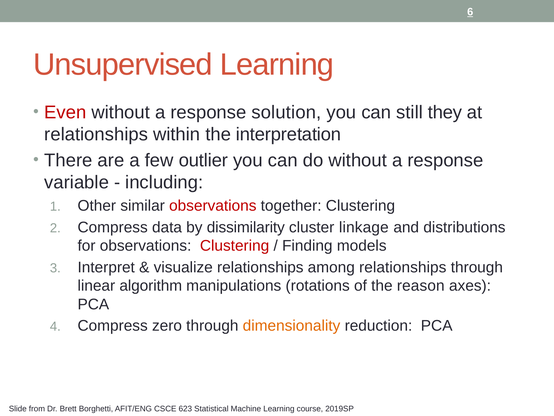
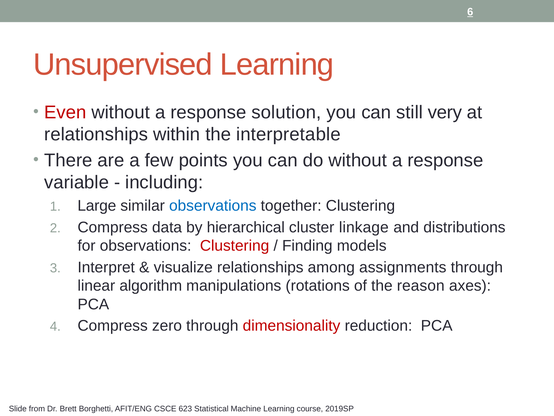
they: they -> very
interpretation: interpretation -> interpretable
outlier: outlier -> points
Other: Other -> Large
observations at (213, 205) colour: red -> blue
dissimilarity: dissimilarity -> hierarchical
among relationships: relationships -> assignments
dimensionality colour: orange -> red
